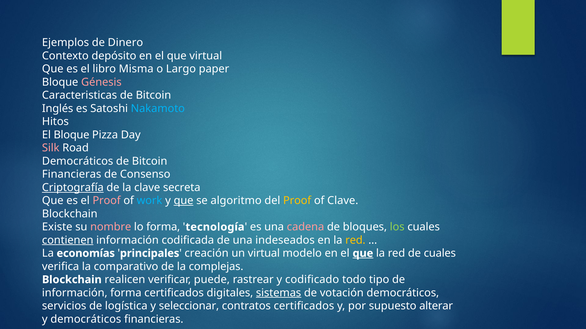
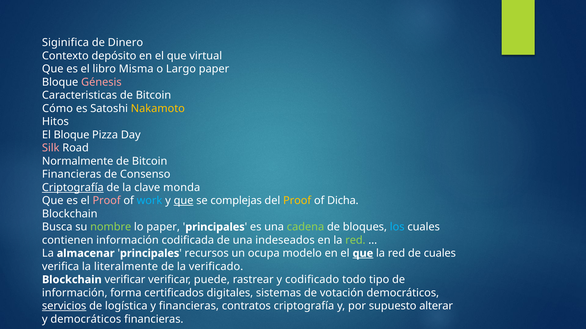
Ejemplos: Ejemplos -> Siginifica
Inglés: Inglés -> Cómo
Nakamoto colour: light blue -> yellow
Democráticos at (78, 161): Democráticos -> Normalmente
secreta: secreta -> monda
algoritmo: algoritmo -> complejas
of Clave: Clave -> Dicha
Existe: Existe -> Busca
nombre colour: pink -> light green
lo forma: forma -> paper
tecnología at (215, 227): tecnología -> principales
cadena colour: pink -> light green
los colour: light green -> light blue
contienen underline: present -> none
red at (355, 241) colour: yellow -> light green
economías: economías -> almacenar
creación: creación -> recursos
un virtual: virtual -> ocupa
comparativo: comparativo -> literalmente
complejas: complejas -> verificado
Blockchain realicen: realicen -> verificar
sistemas underline: present -> none
servicios underline: none -> present
y seleccionar: seleccionar -> financieras
contratos certificados: certificados -> criptografía
